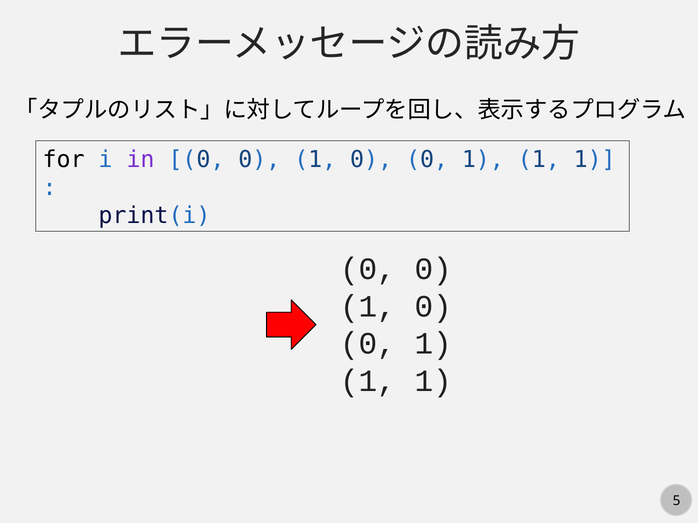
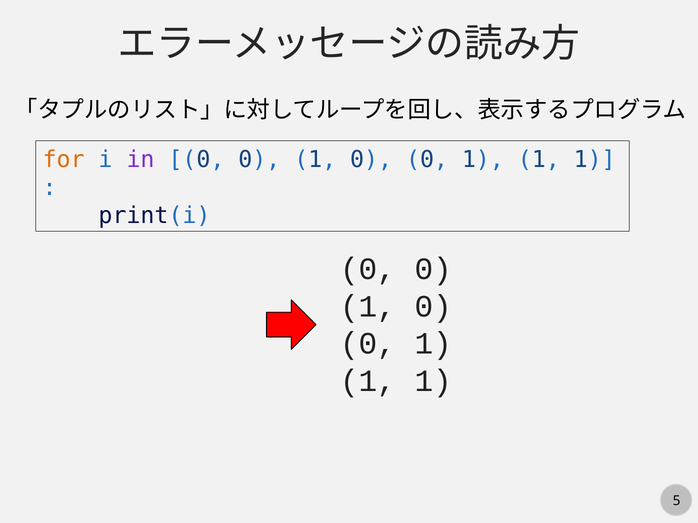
for colour: black -> orange
